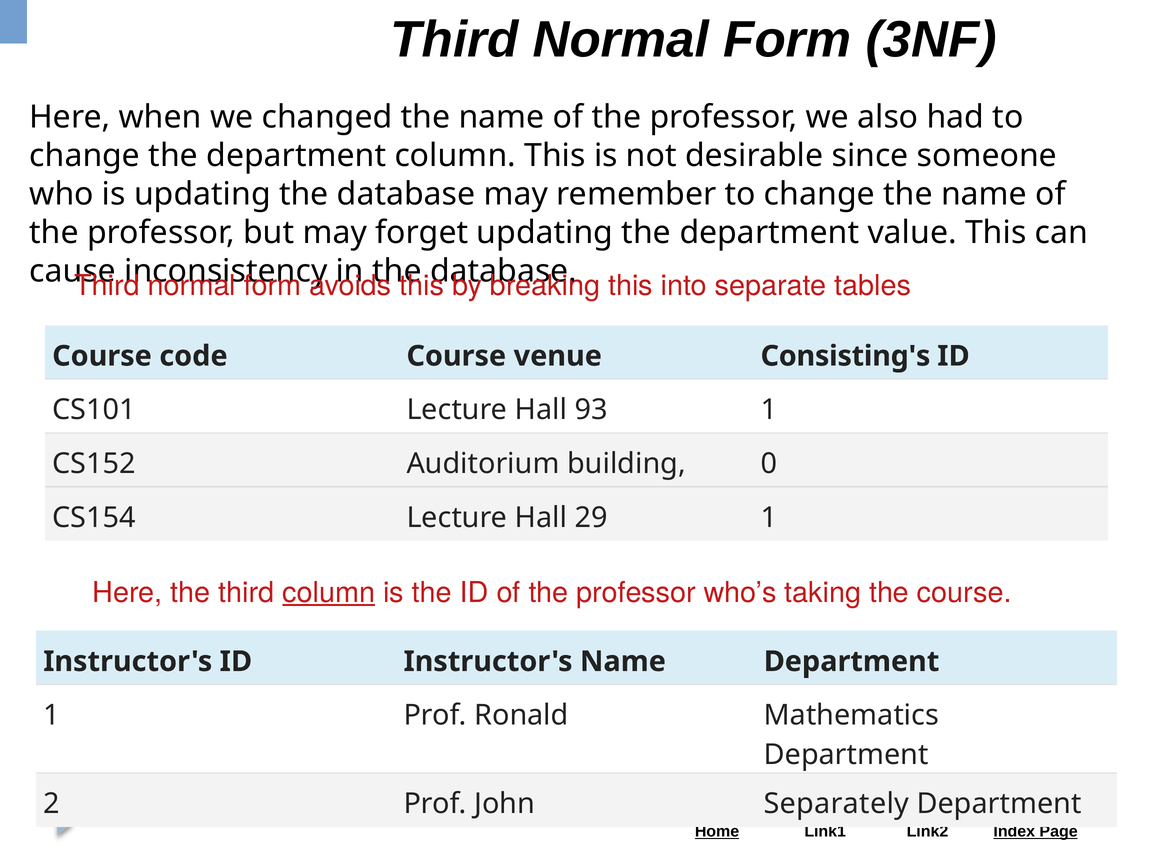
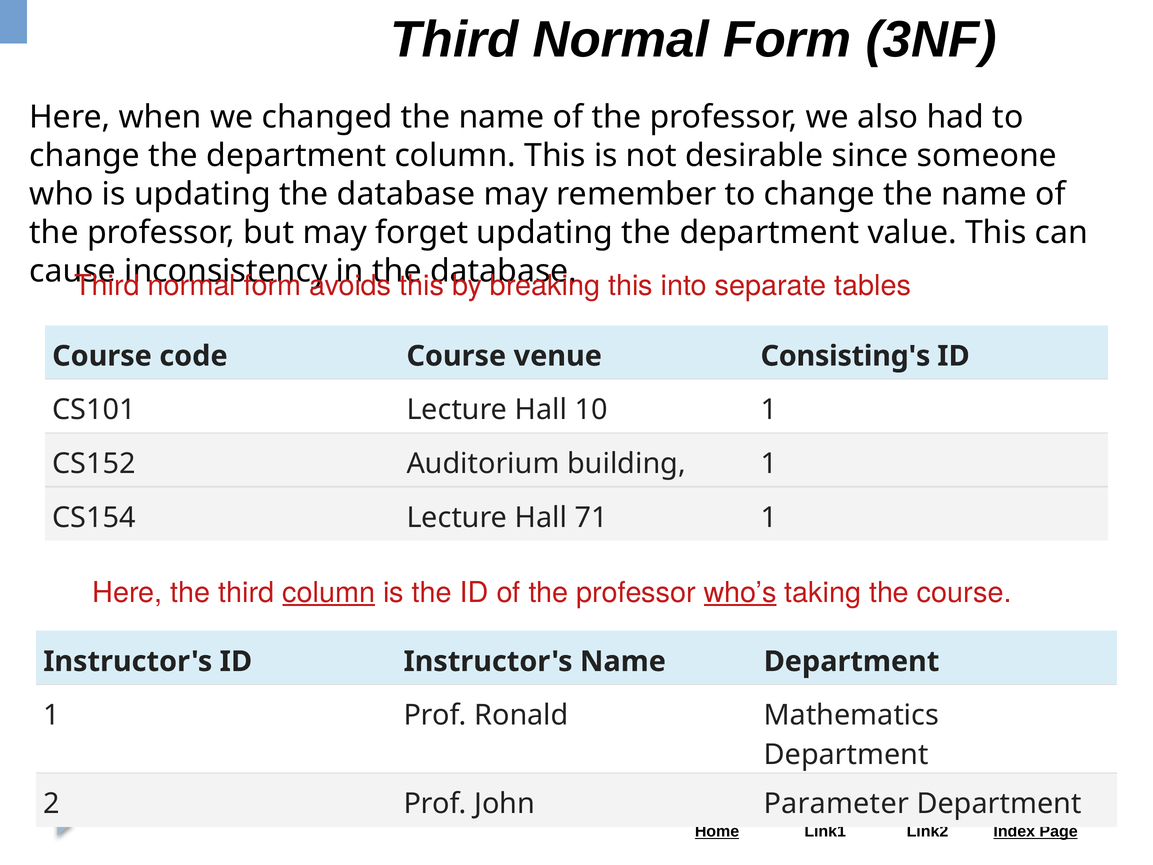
93: 93 -> 10
building 0: 0 -> 1
29: 29 -> 71
who’s underline: none -> present
Separately: Separately -> Parameter
